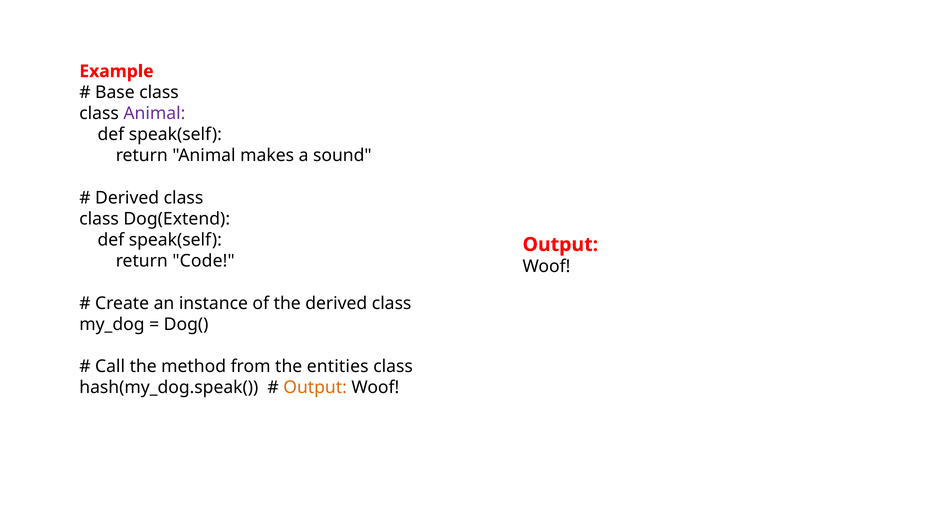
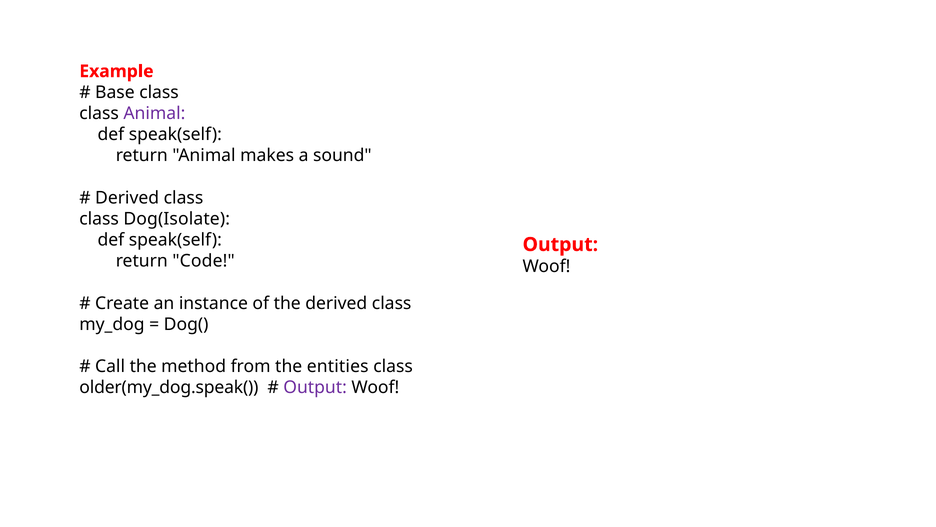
Dog(Extend: Dog(Extend -> Dog(Isolate
hash(my_dog.speak(: hash(my_dog.speak( -> older(my_dog.speak(
Output at (315, 387) colour: orange -> purple
